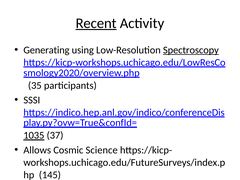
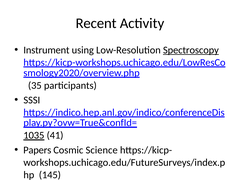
Recent underline: present -> none
Generating: Generating -> Instrument
37: 37 -> 41
Allows: Allows -> Papers
